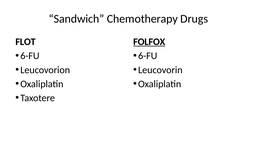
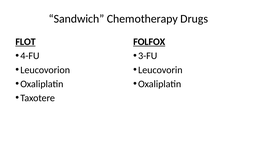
FLOT underline: none -> present
6-FU at (30, 56): 6-FU -> 4-FU
6-FU at (148, 56): 6-FU -> 3-FU
